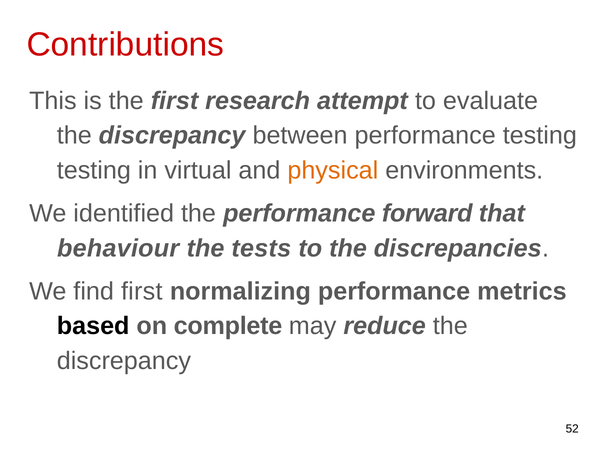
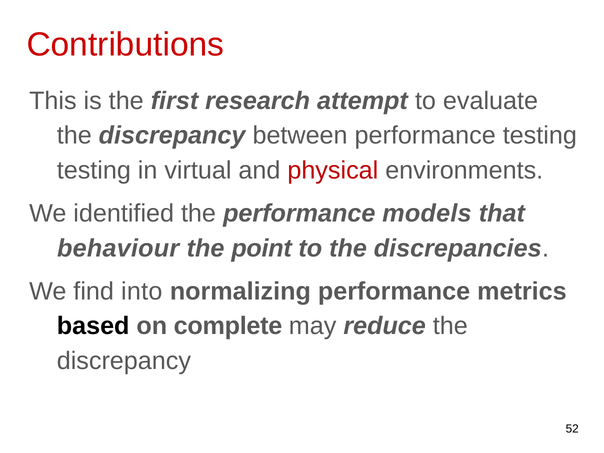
physical colour: orange -> red
forward: forward -> models
tests: tests -> point
find first: first -> into
